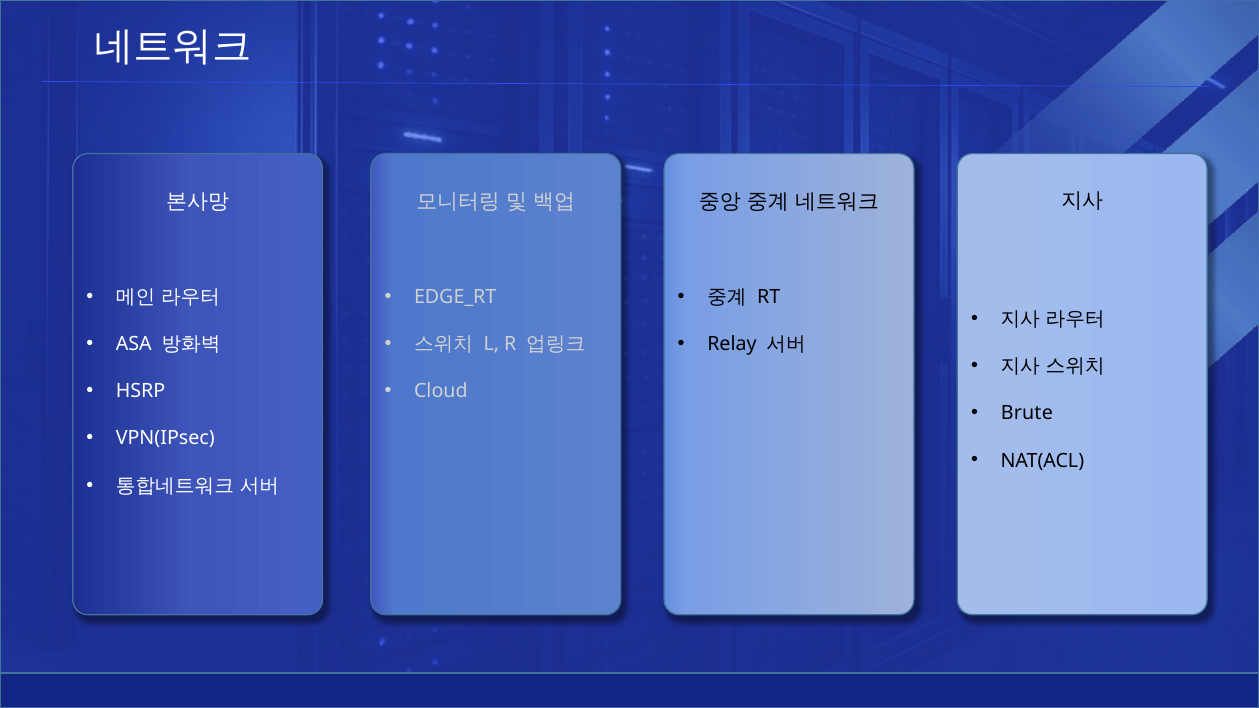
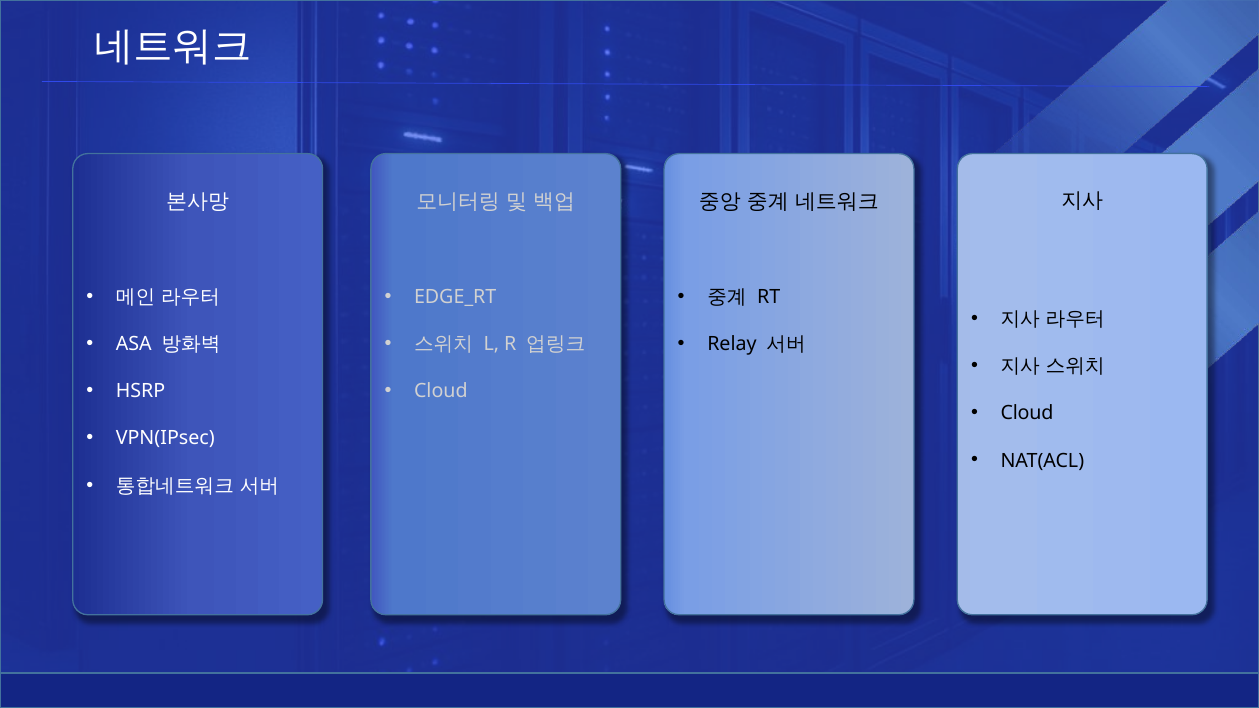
Brute at (1027, 413): Brute -> Cloud
